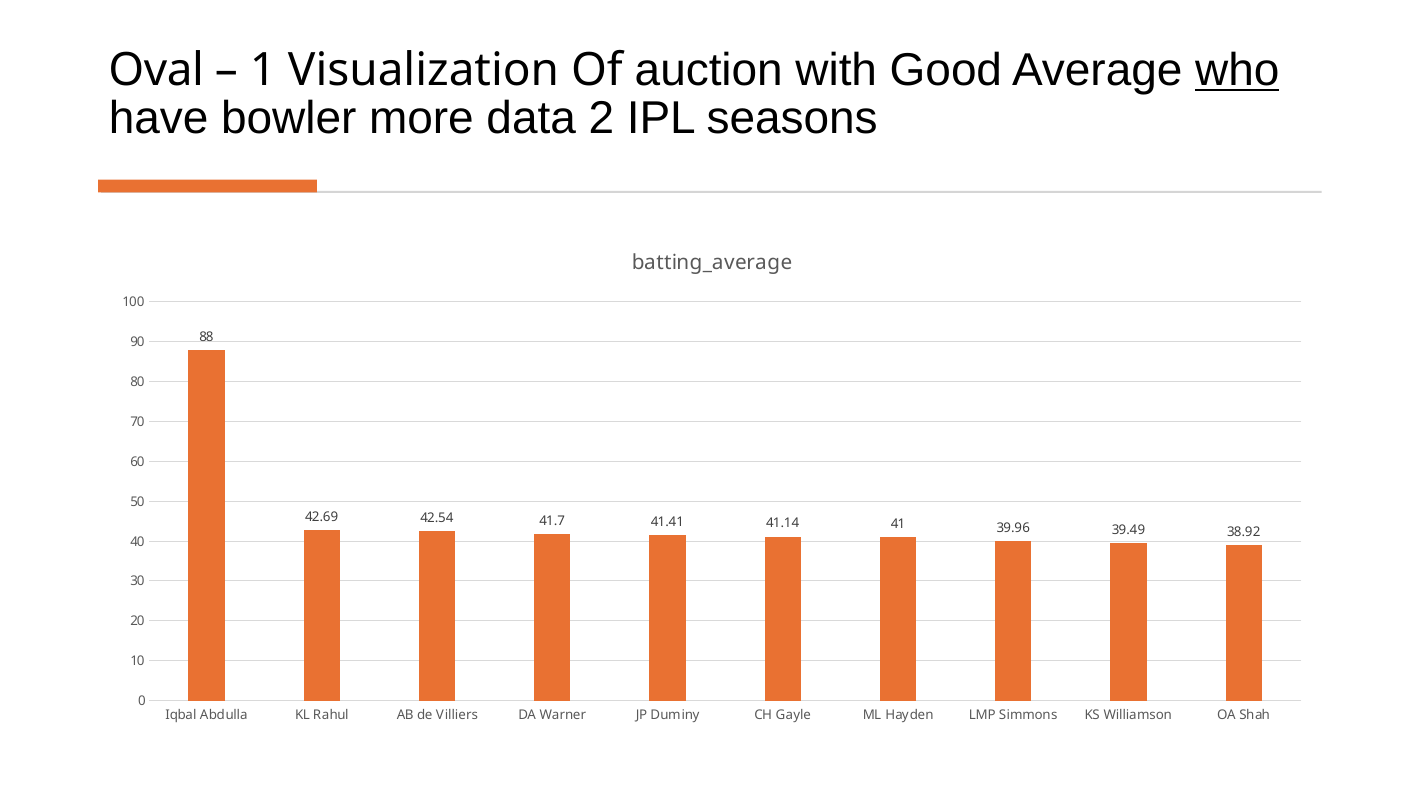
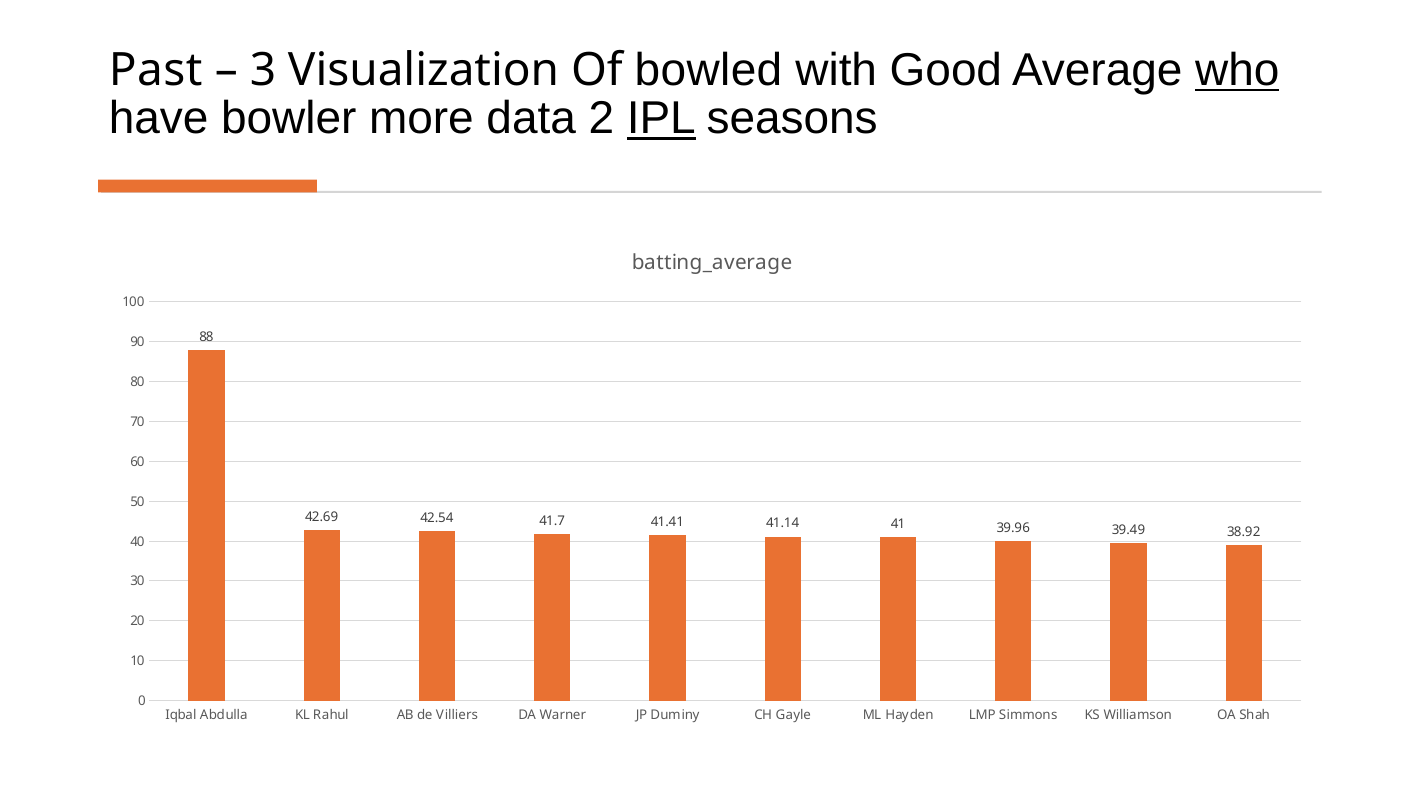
Oval: Oval -> Past
1: 1 -> 3
auction: auction -> bowled
IPL underline: none -> present
